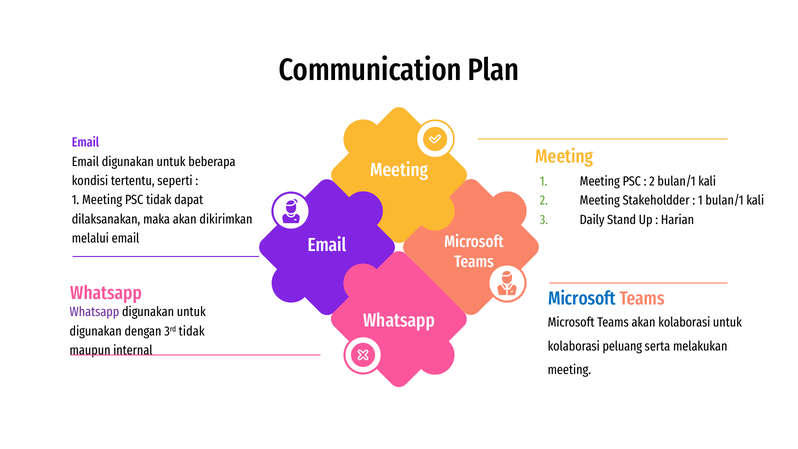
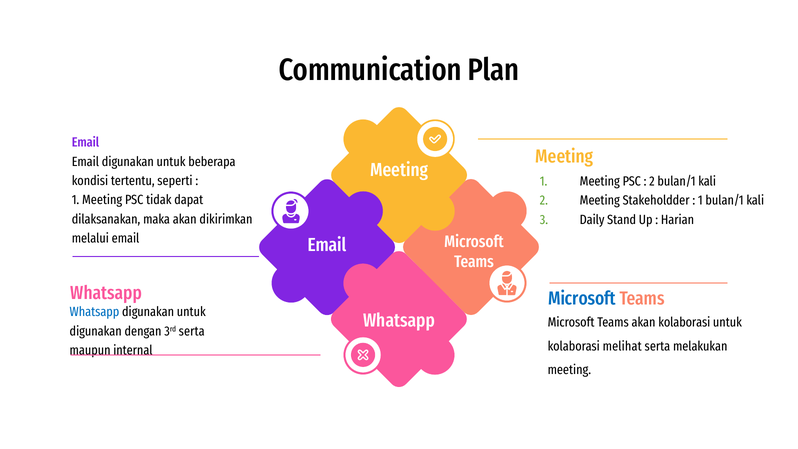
Whatsapp at (94, 312) colour: purple -> blue
3rd tidak: tidak -> serta
peluang: peluang -> melihat
